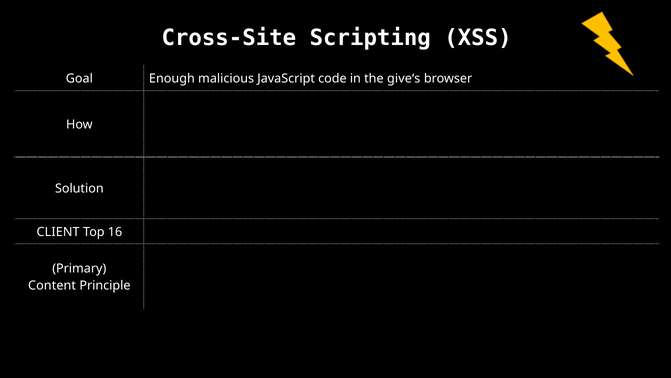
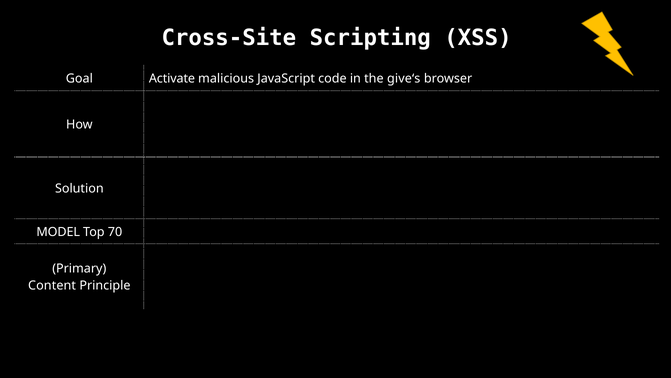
Enough: Enough -> Activate
CLIENT: CLIENT -> MODEL
16: 16 -> 70
